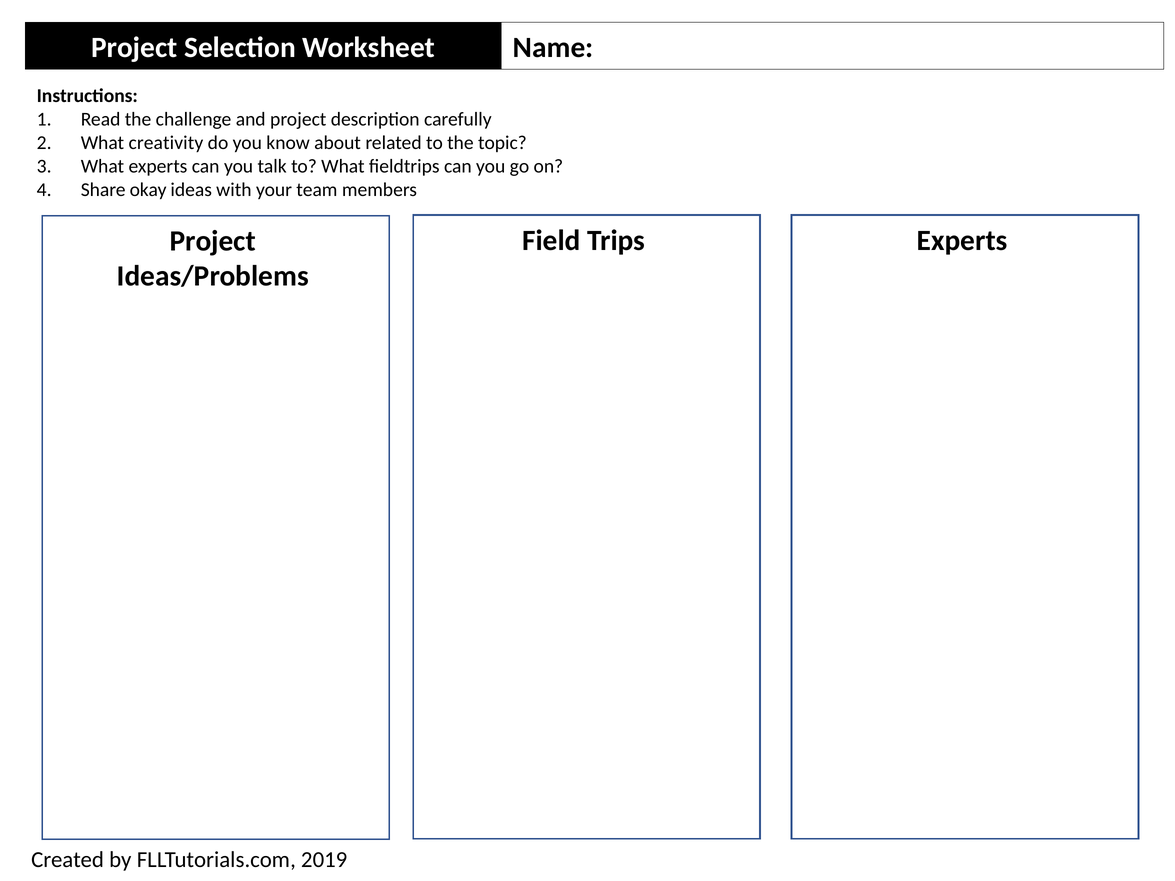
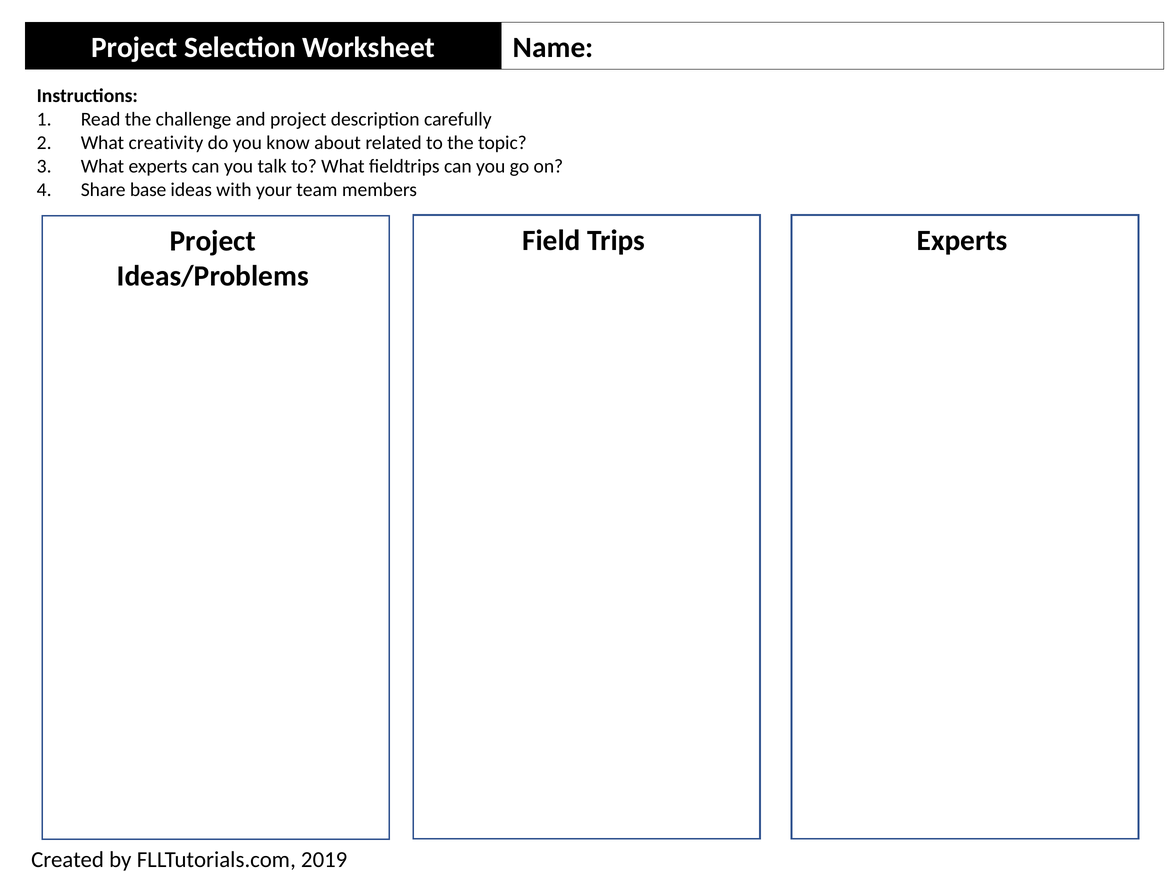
okay: okay -> base
